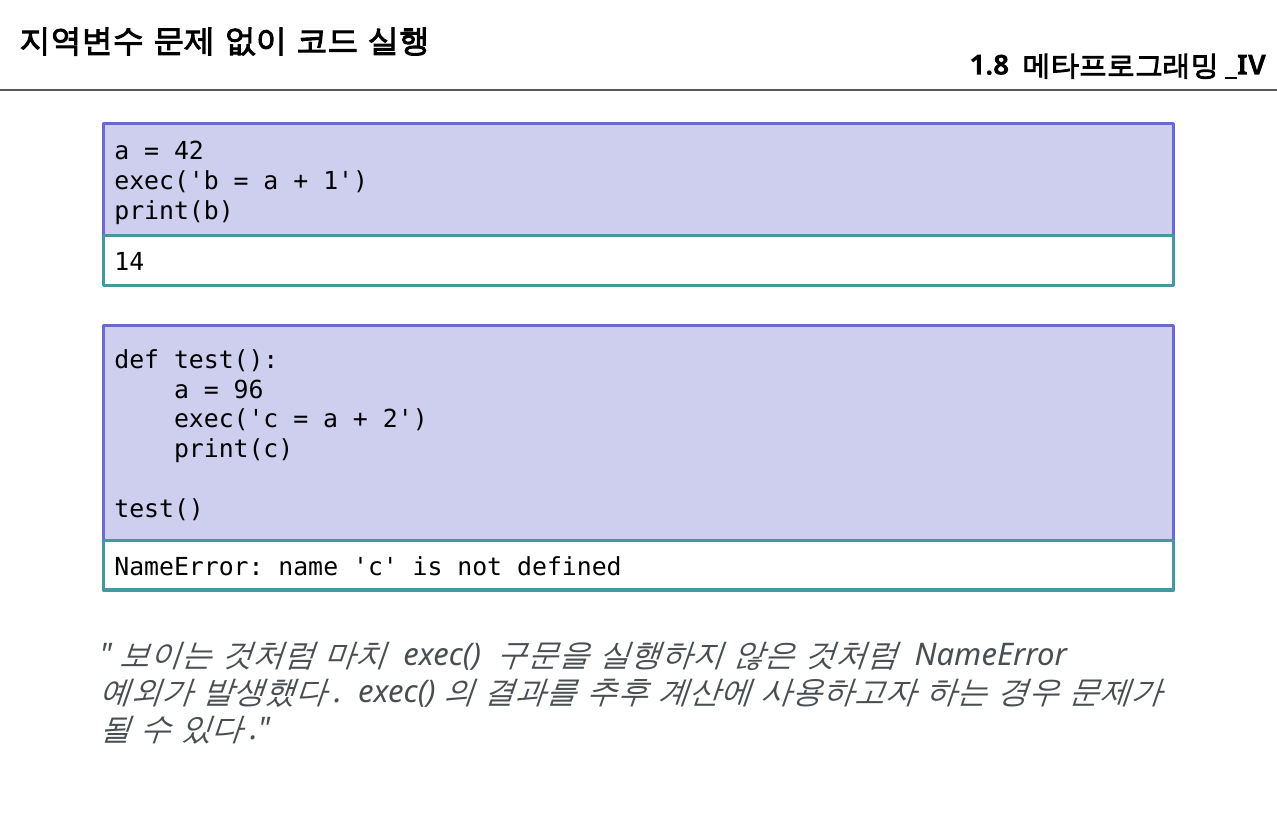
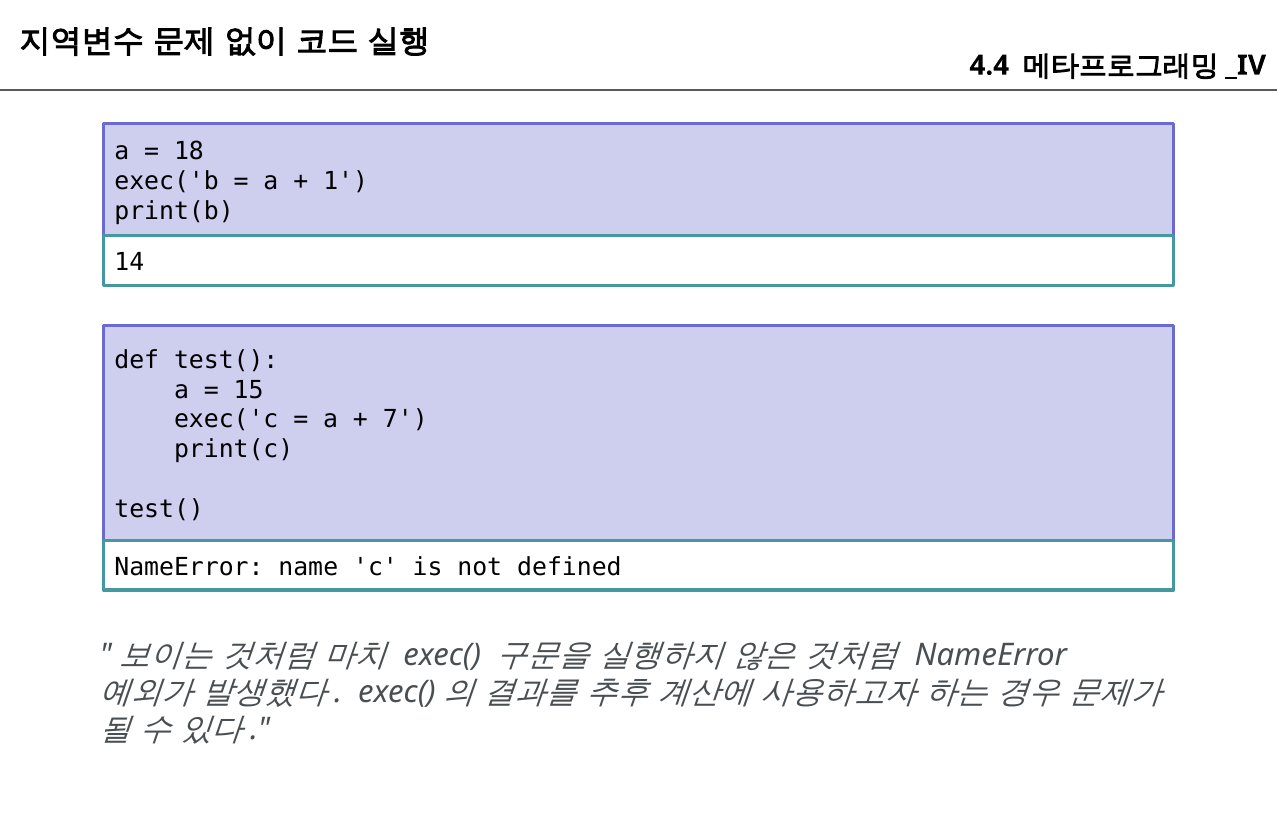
1.8: 1.8 -> 4.4
42: 42 -> 18
96: 96 -> 15
2: 2 -> 7
